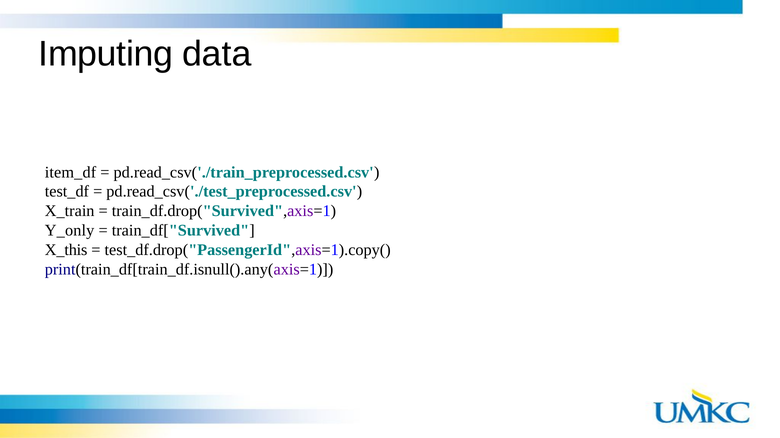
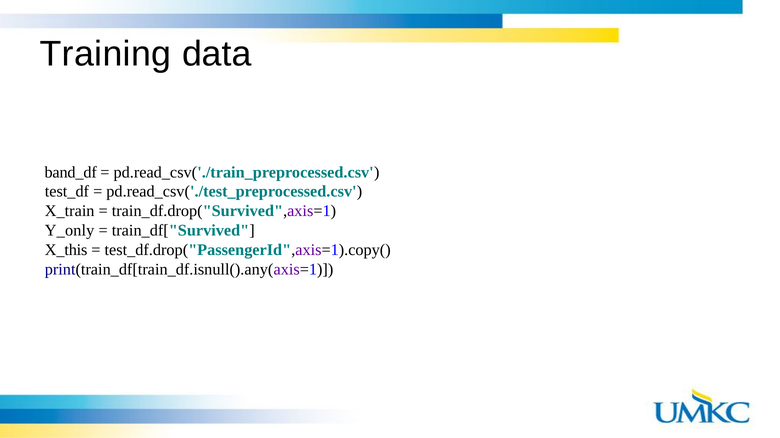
Imputing: Imputing -> Training
item_df: item_df -> band_df
